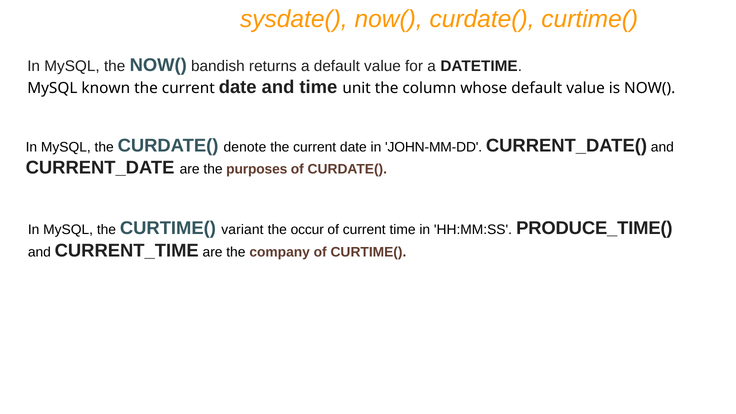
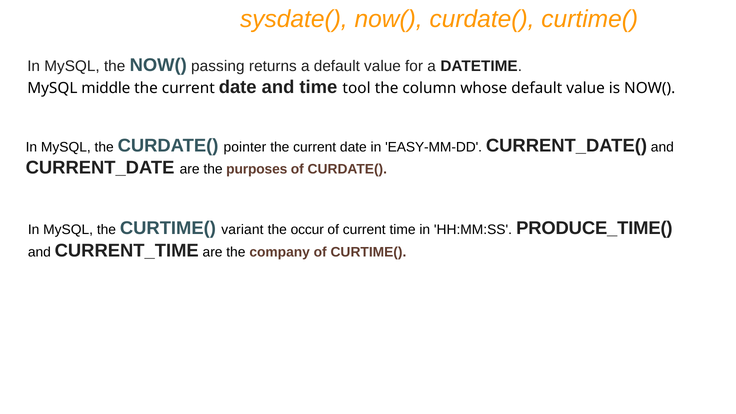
bandish: bandish -> passing
known: known -> middle
unit: unit -> tool
denote: denote -> pointer
JOHN-MM-DD: JOHN-MM-DD -> EASY-MM-DD
